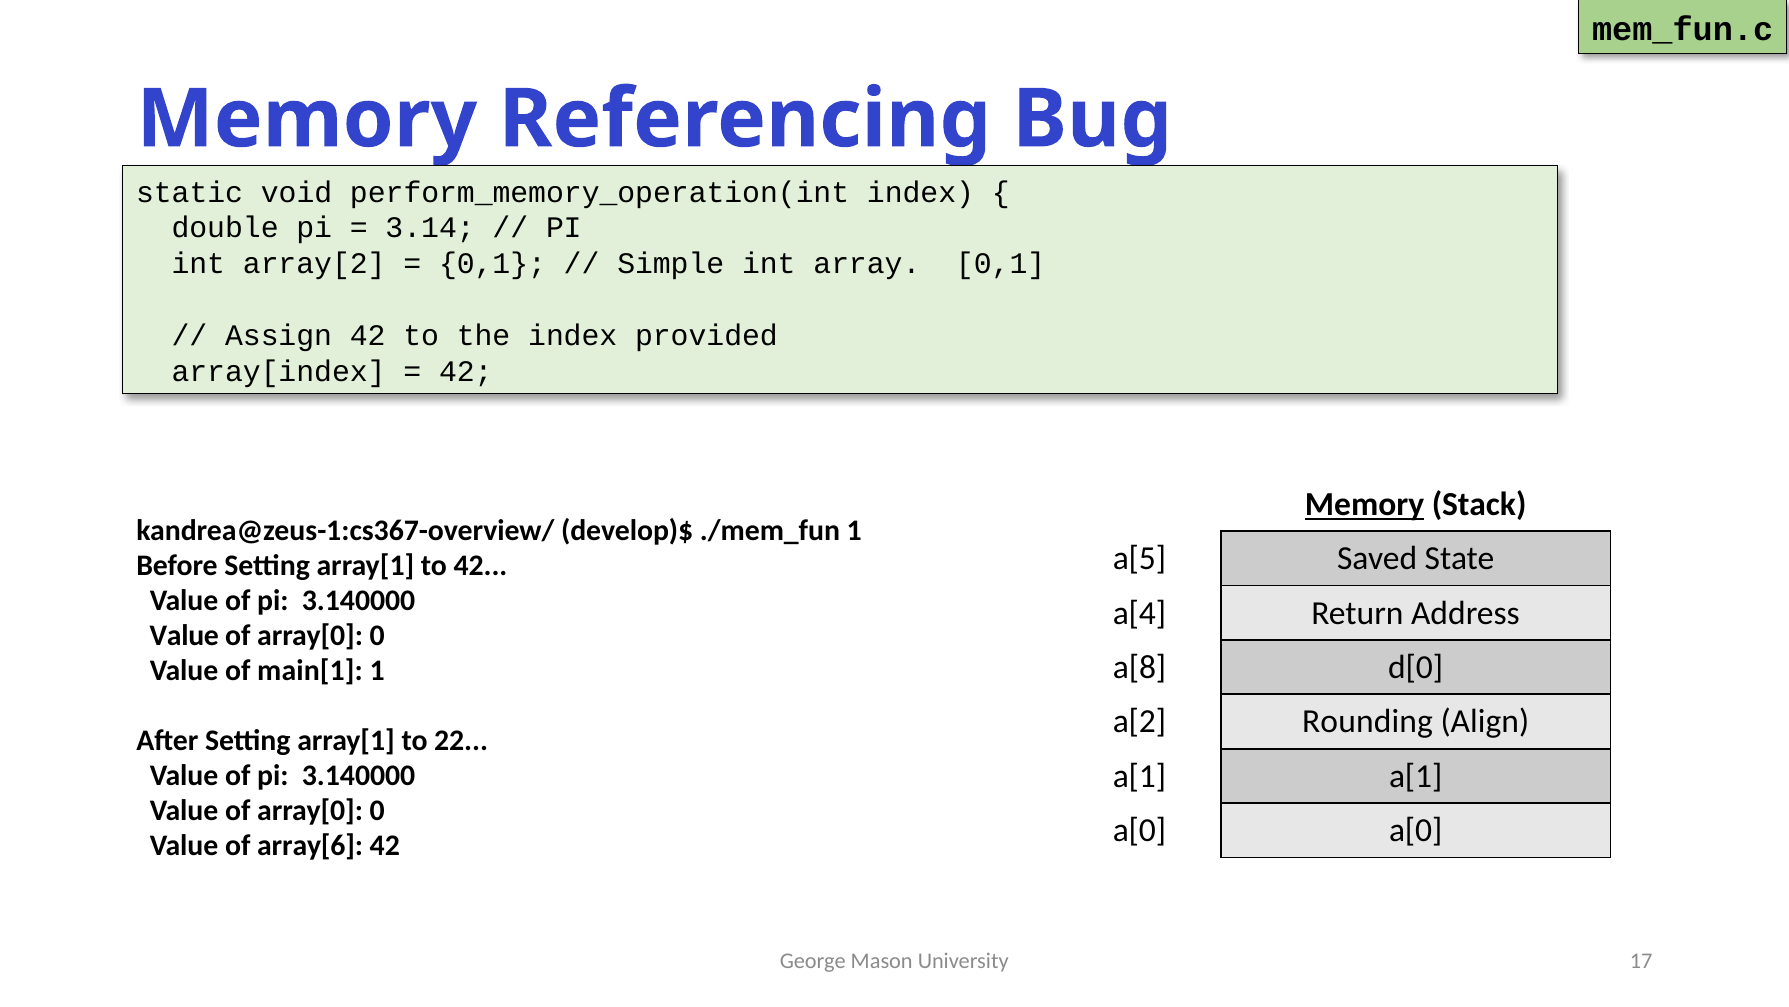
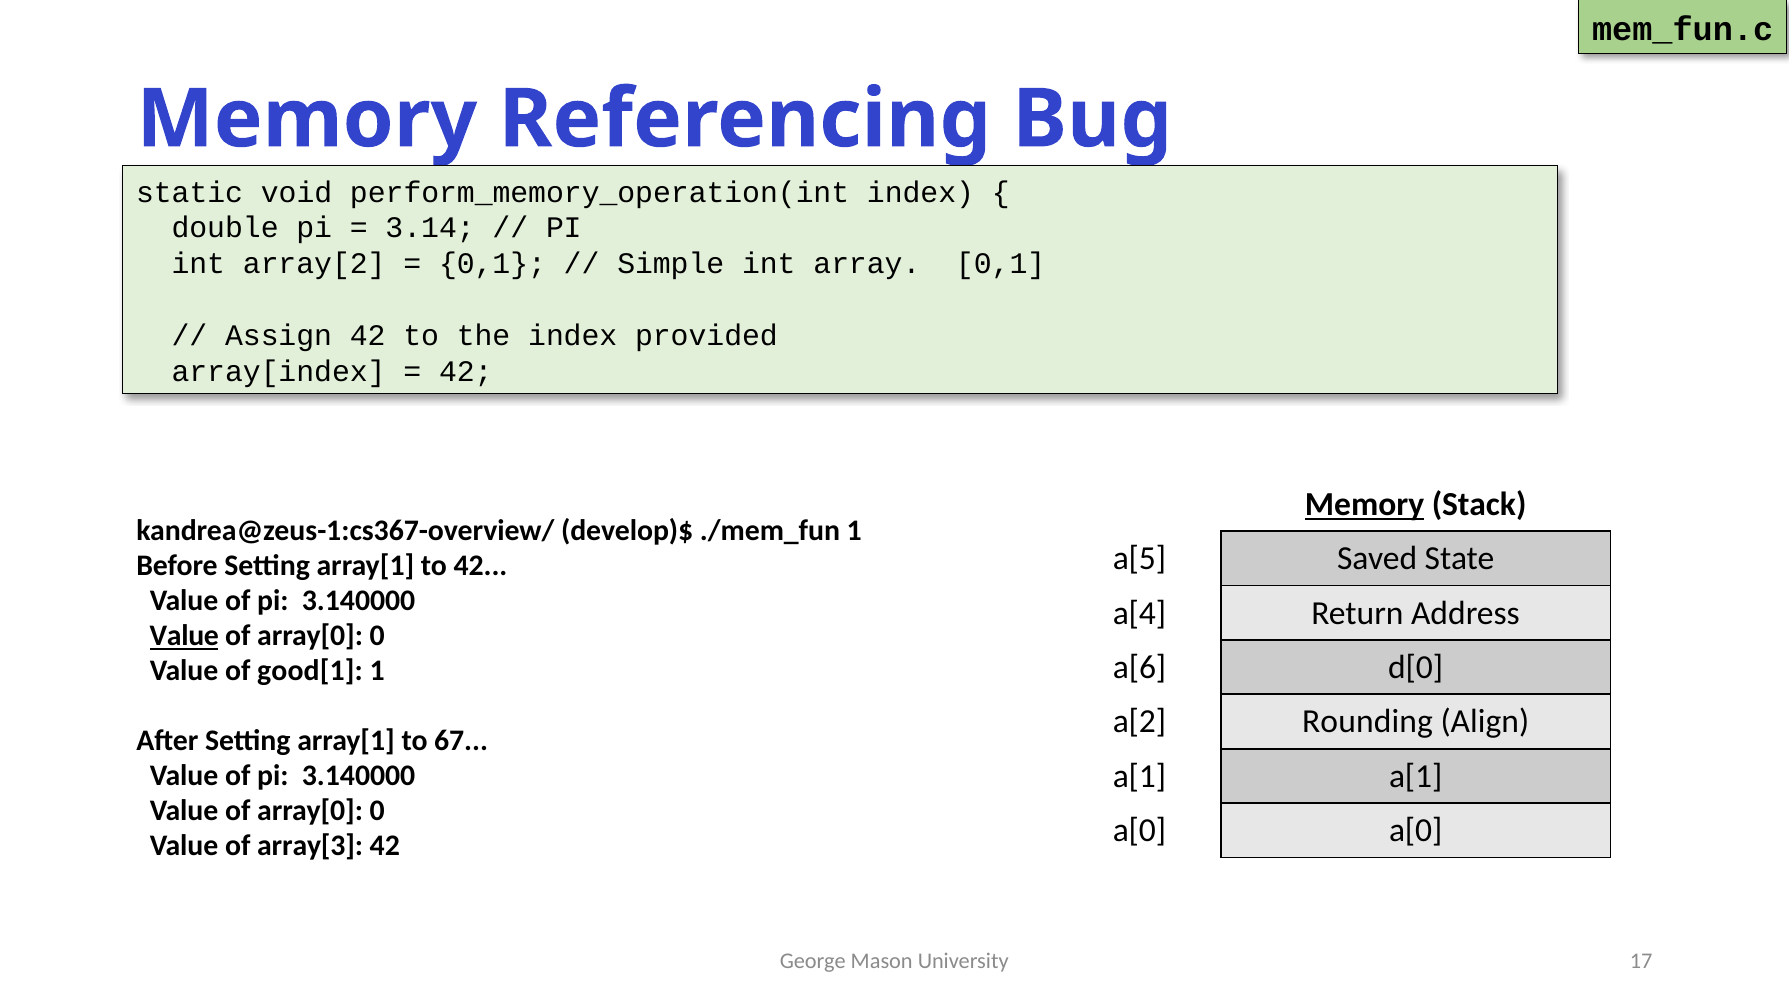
Value at (184, 636) underline: none -> present
a[8: a[8 -> a[6
main[1: main[1 -> good[1
22: 22 -> 67
array[6: array[6 -> array[3
